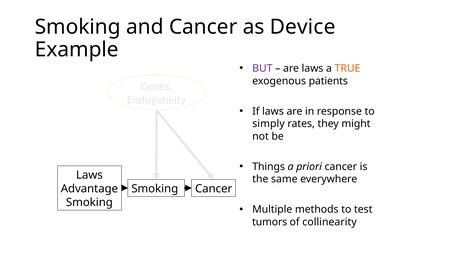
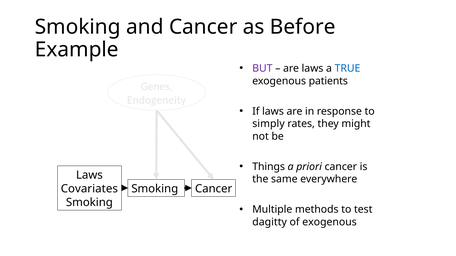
Device: Device -> Before
TRUE colour: orange -> blue
Advantage: Advantage -> Covariates
tumors: tumors -> dagitty
of collinearity: collinearity -> exogenous
